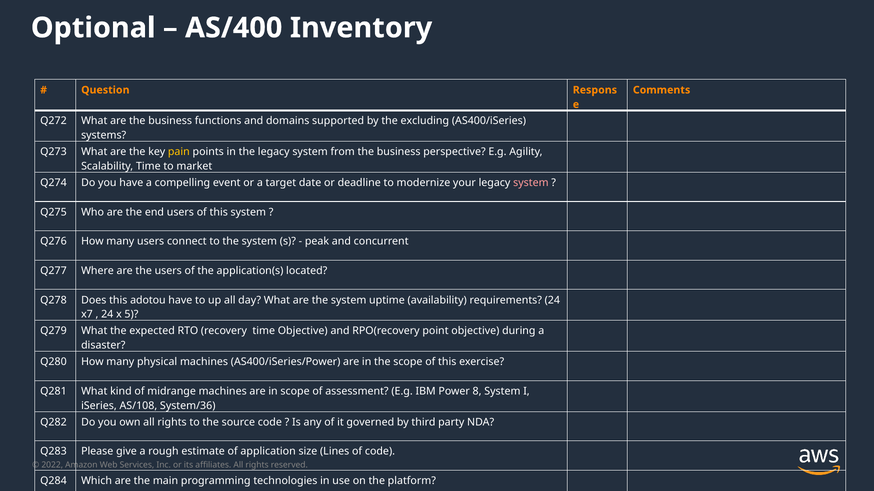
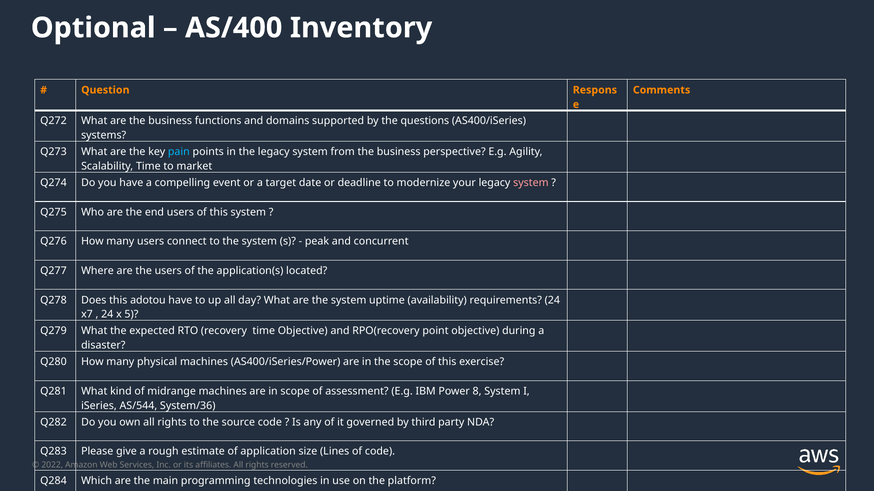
the excluding: excluding -> questions
pain colour: yellow -> light blue
AS/108: AS/108 -> AS/544
